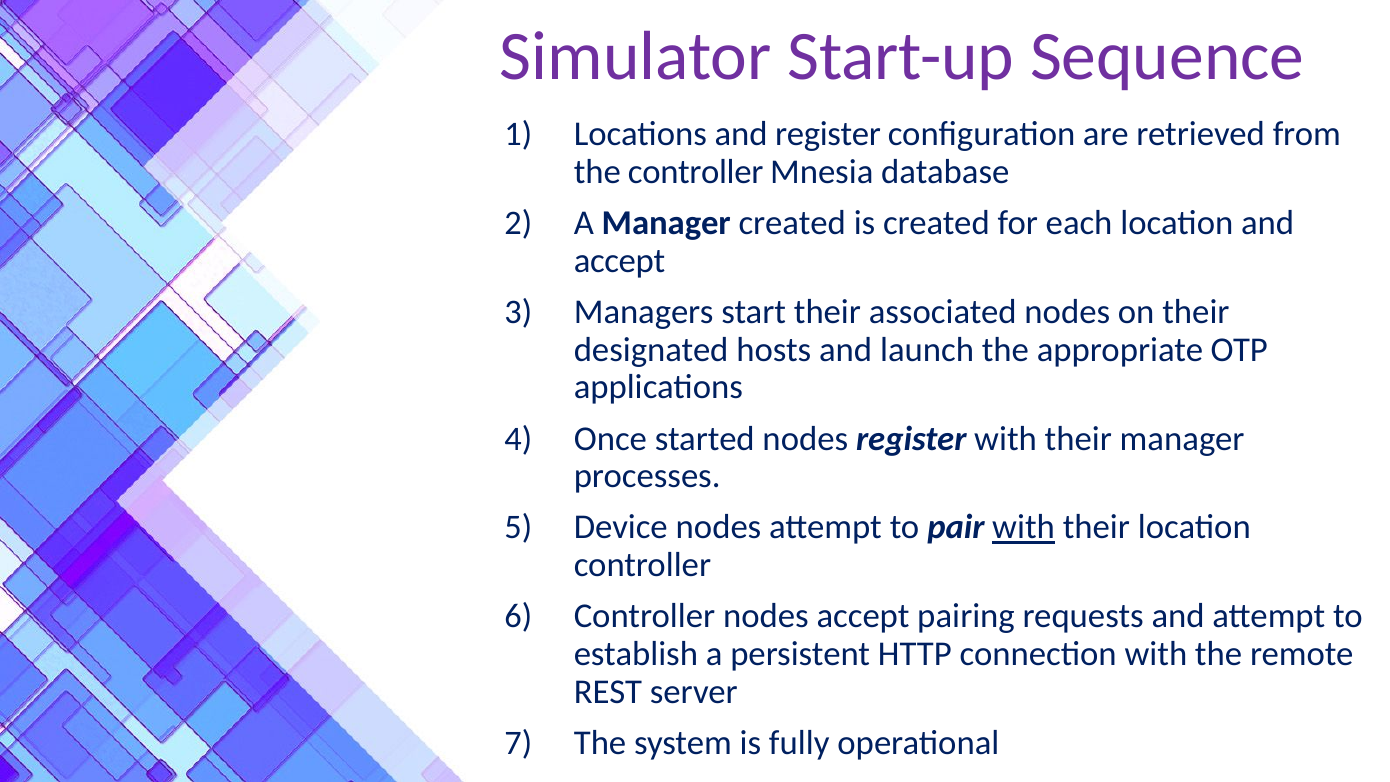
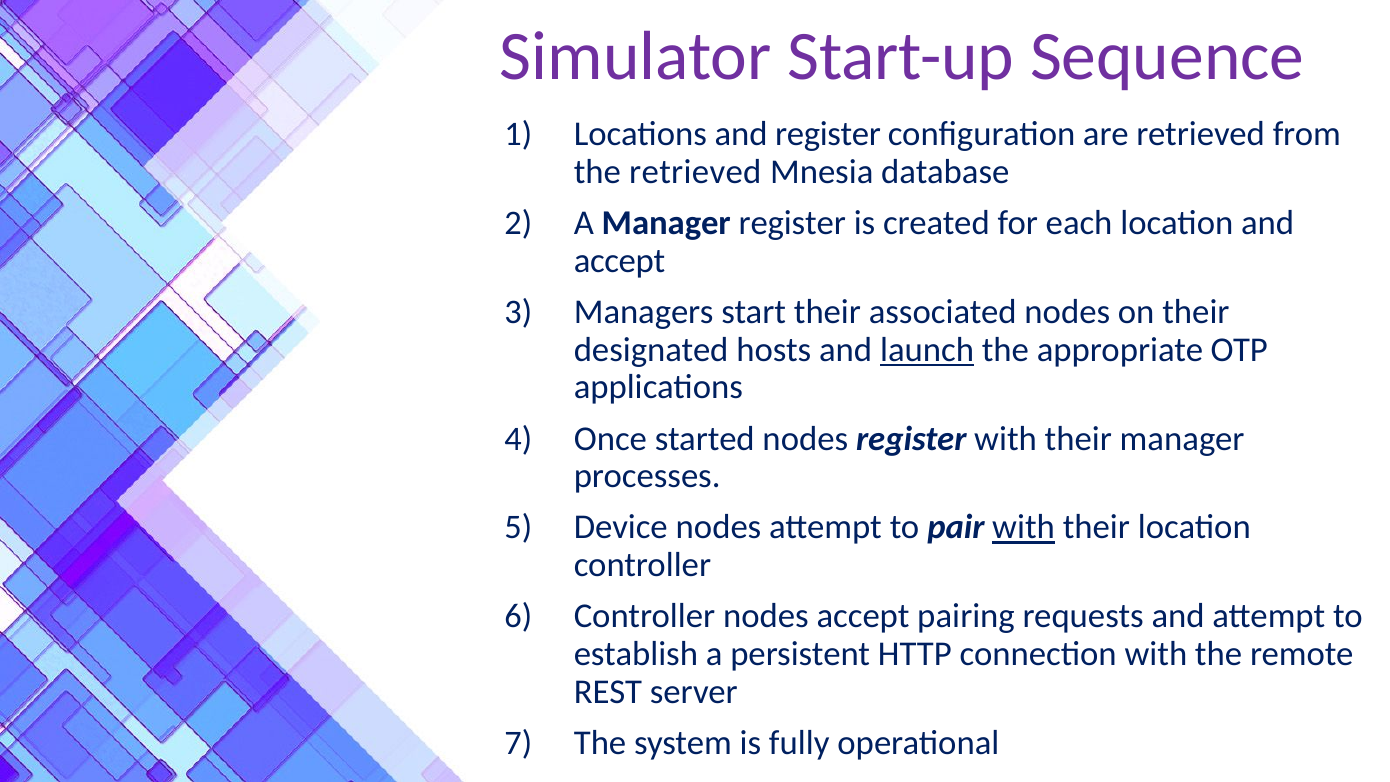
the controller: controller -> retrieved
Manager created: created -> register
launch underline: none -> present
